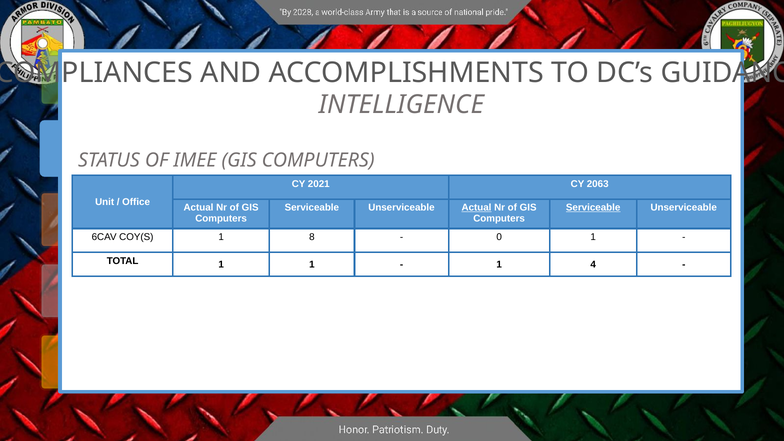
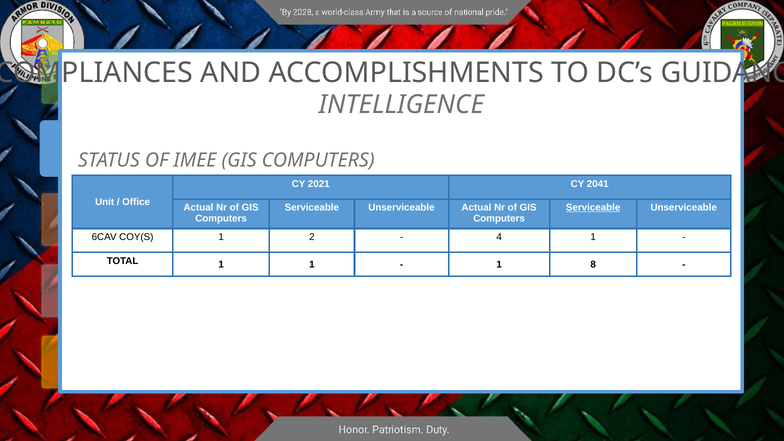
2063: 2063 -> 2041
Actual at (476, 208) underline: present -> none
8: 8 -> 2
0: 0 -> 4
4: 4 -> 8
